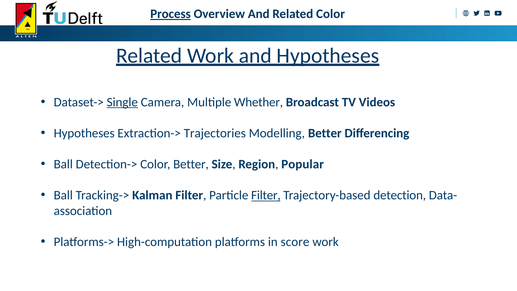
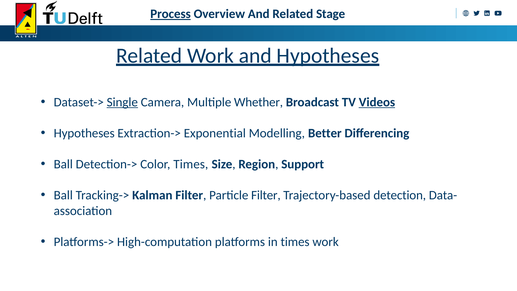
Related Color: Color -> Stage
Videos underline: none -> present
Trajectories: Trajectories -> Exponential
Color Better: Better -> Times
Popular: Popular -> Support
Filter at (266, 195) underline: present -> none
in score: score -> times
